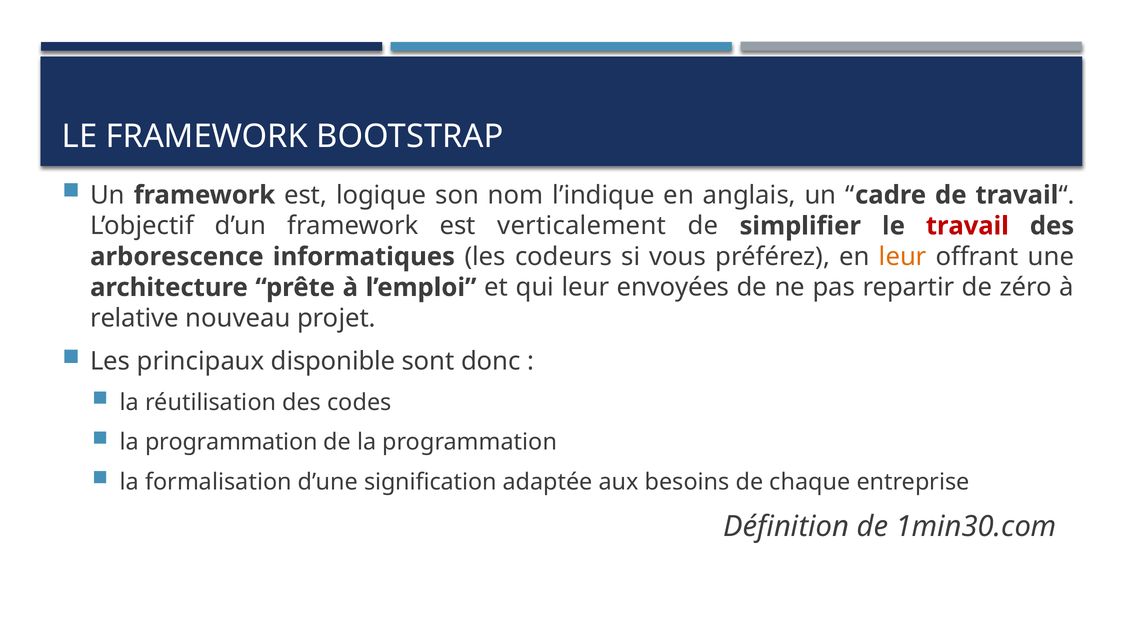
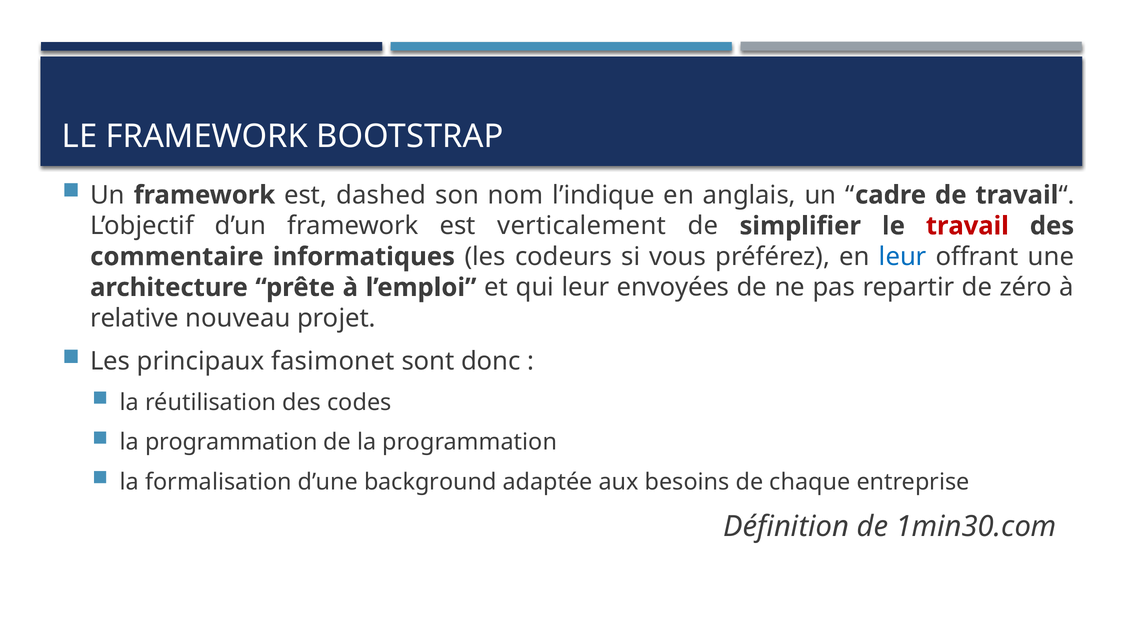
logique: logique -> dashed
arborescence: arborescence -> commentaire
leur at (903, 257) colour: orange -> blue
disponible: disponible -> fasimonet
signification: signification -> background
